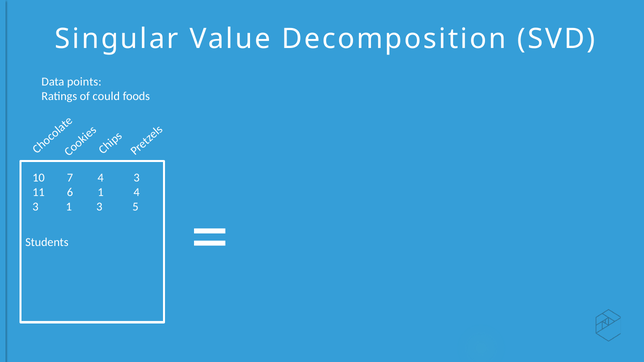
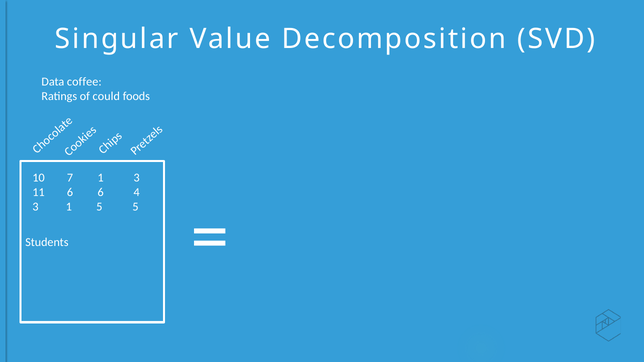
points: points -> coffee
7 4: 4 -> 1
6 1: 1 -> 6
1 3: 3 -> 5
